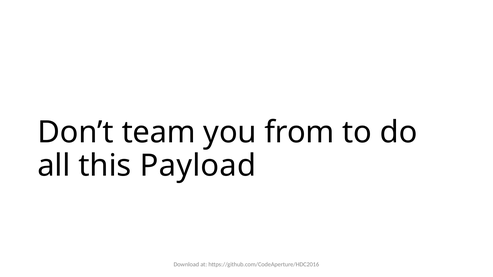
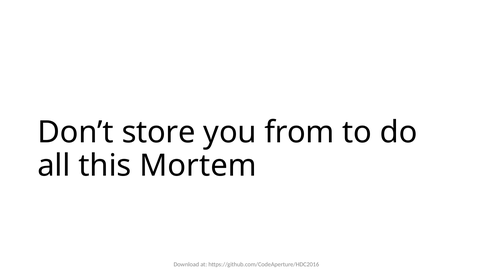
team: team -> store
Payload: Payload -> Mortem
